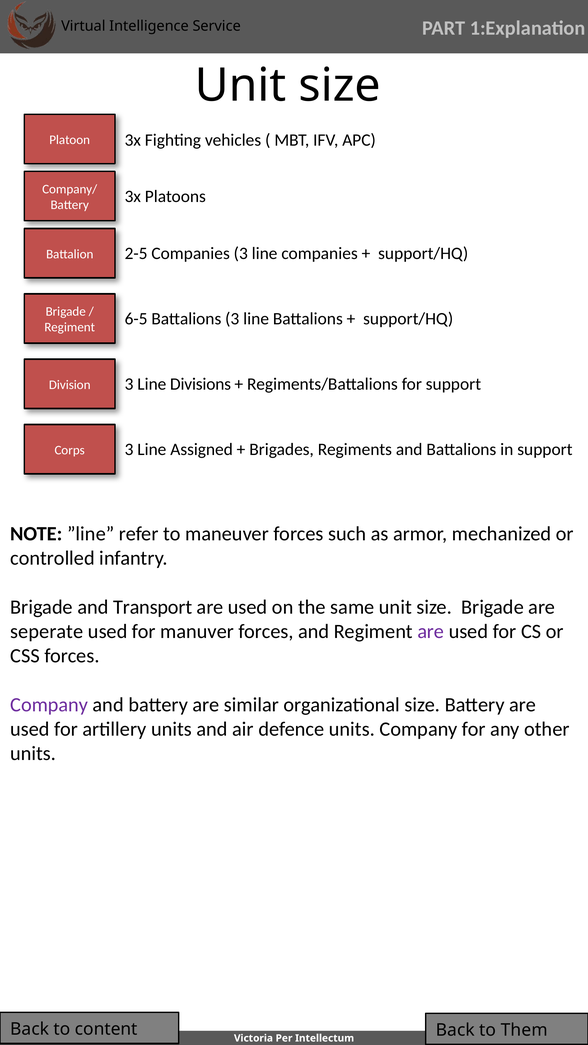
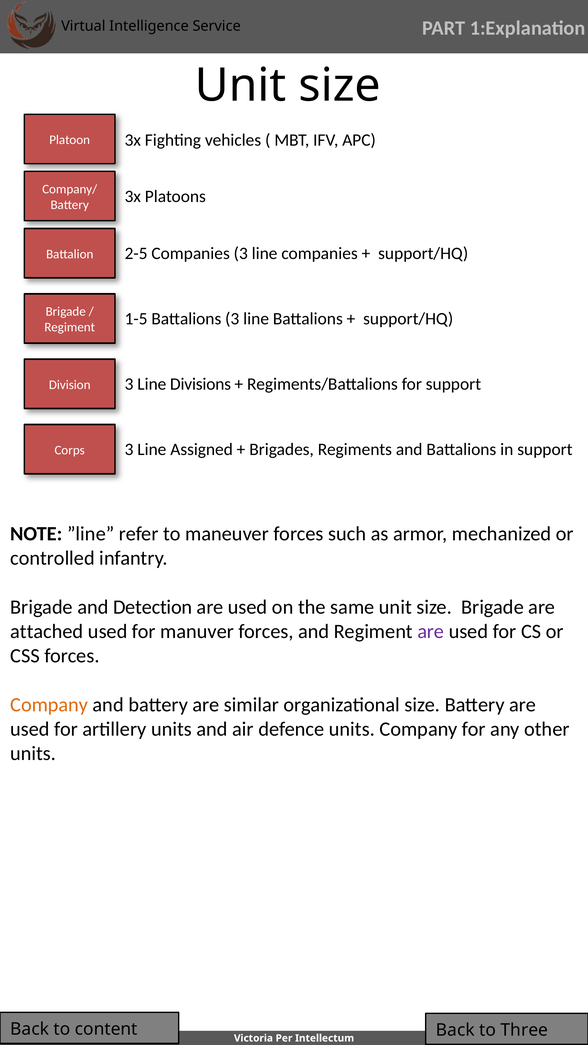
6-5: 6-5 -> 1-5
Transport: Transport -> Detection
seperate: seperate -> attached
Company at (49, 705) colour: purple -> orange
Them: Them -> Three
